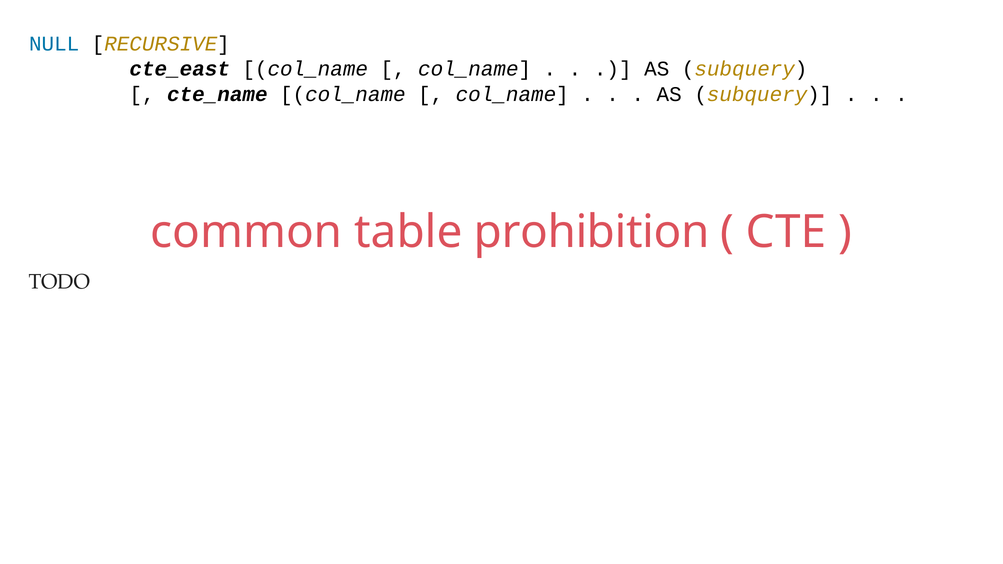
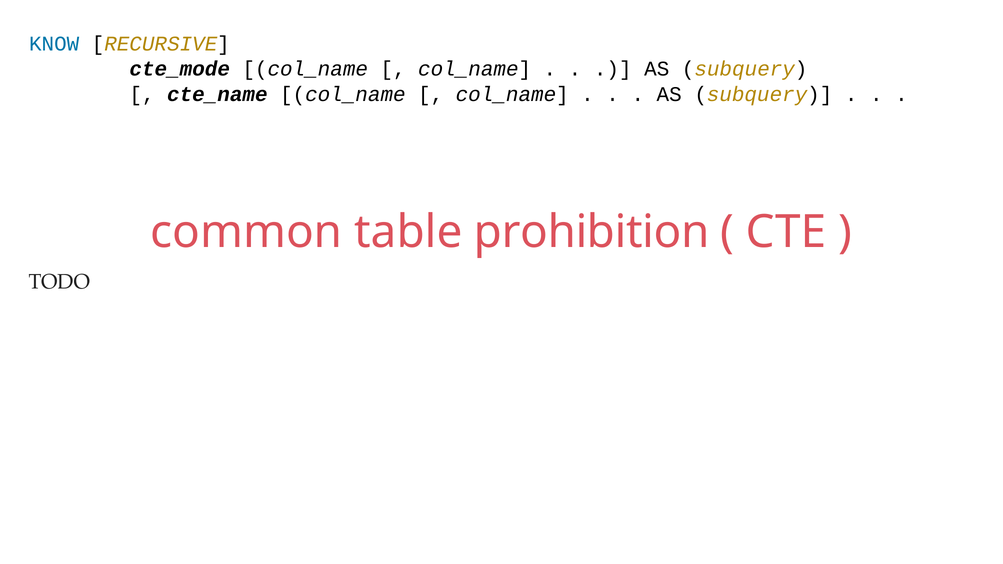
NULL: NULL -> KNOW
cte_east: cte_east -> cte_mode
